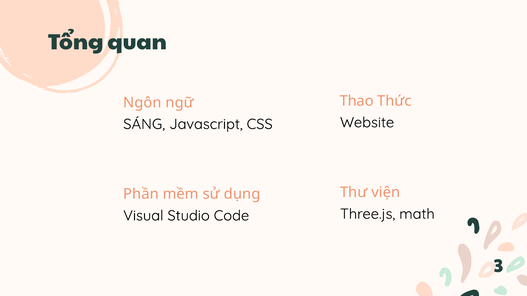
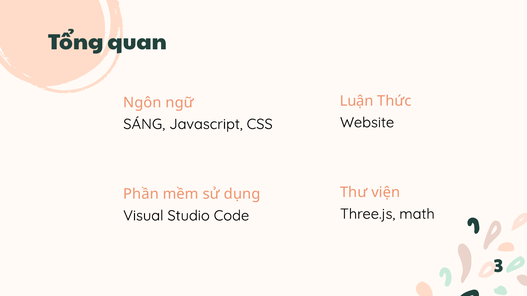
Thao: Thao -> Luận
